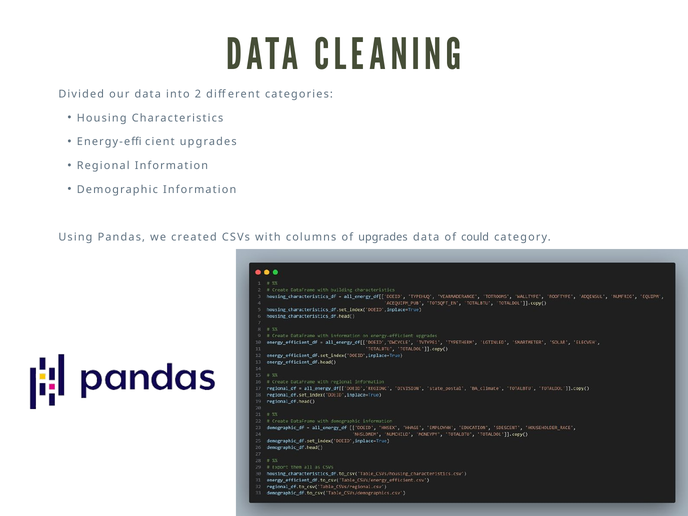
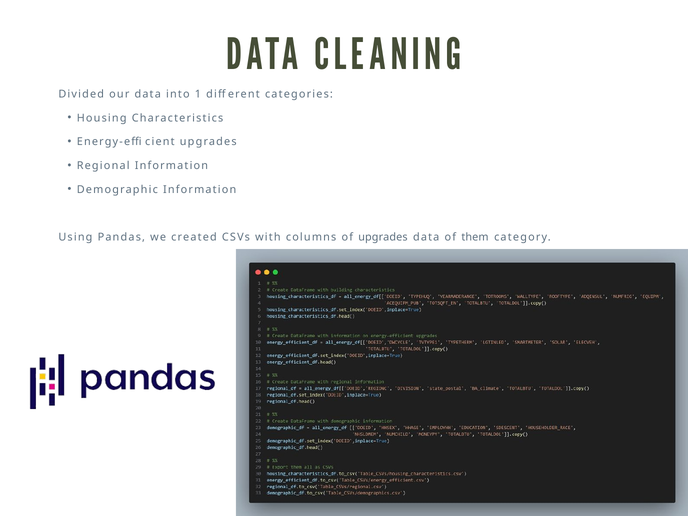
2: 2 -> 1
could: could -> them
